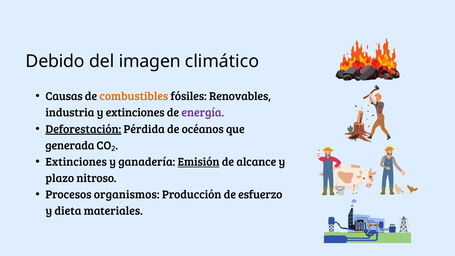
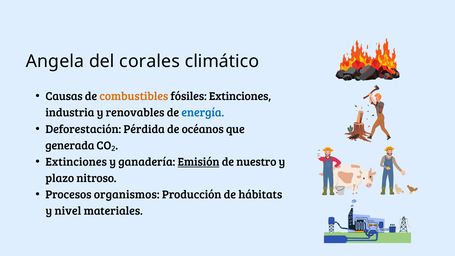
Debido: Debido -> Angela
imagen: imagen -> corales
fósiles Renovables: Renovables -> Extinciones
y extinciones: extinciones -> renovables
energía colour: purple -> blue
Deforestación underline: present -> none
alcance: alcance -> nuestro
esfuerzo: esfuerzo -> hábitats
dieta: dieta -> nivel
